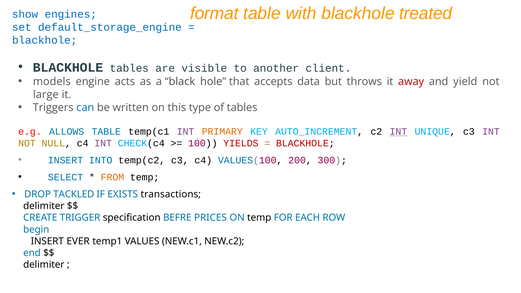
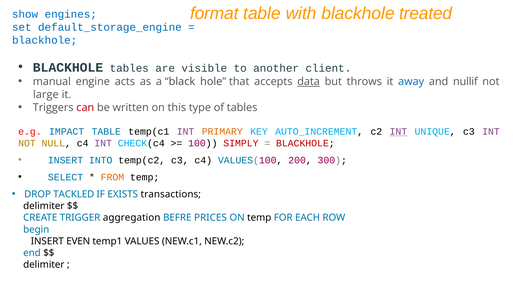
models: models -> manual
data underline: none -> present
away colour: red -> blue
yield: yield -> nullif
can colour: blue -> red
ALLOWS: ALLOWS -> IMPACT
YIELDS: YIELDS -> SIMPLY
specification: specification -> aggregation
EVER: EVER -> EVEN
